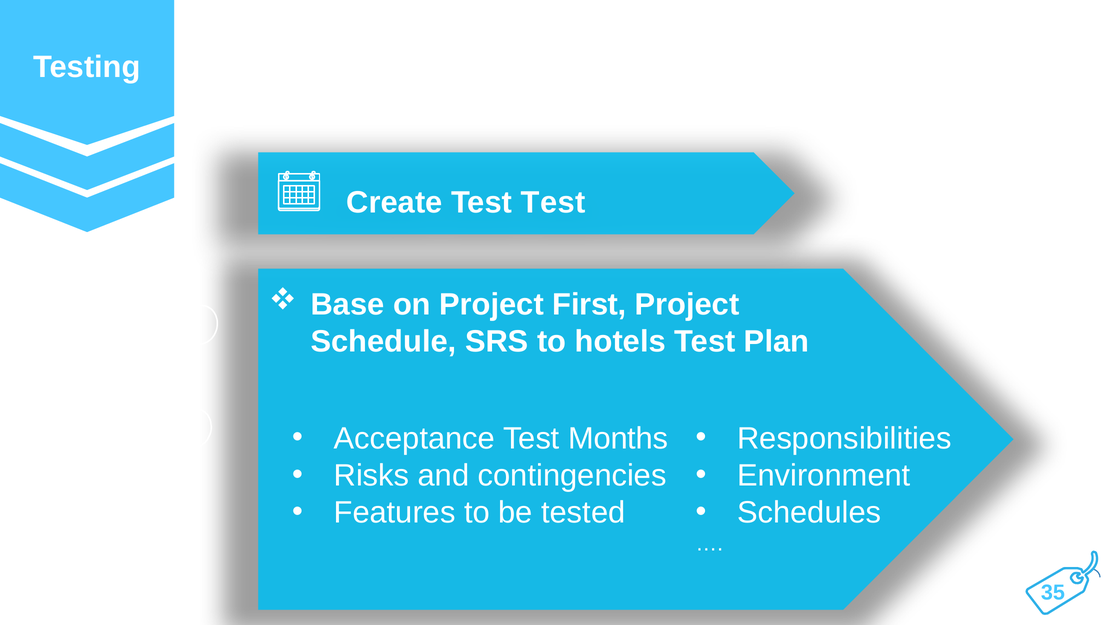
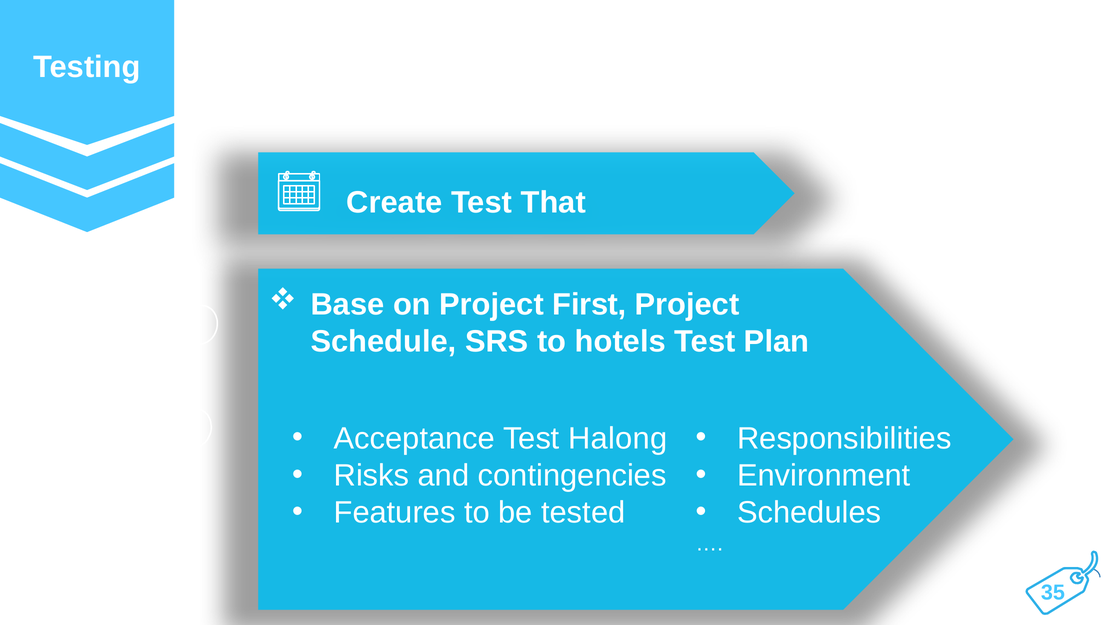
Test Test: Test -> That
Months: Months -> Halong
